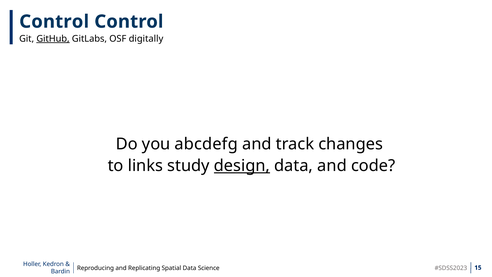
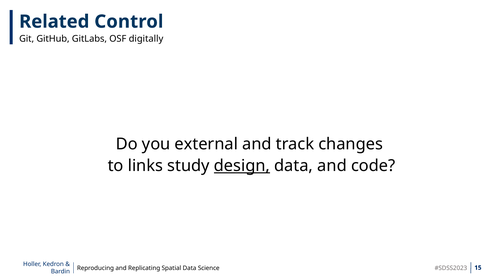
Control at (54, 22): Control -> Related
GitHub underline: present -> none
abcdefg: abcdefg -> external
